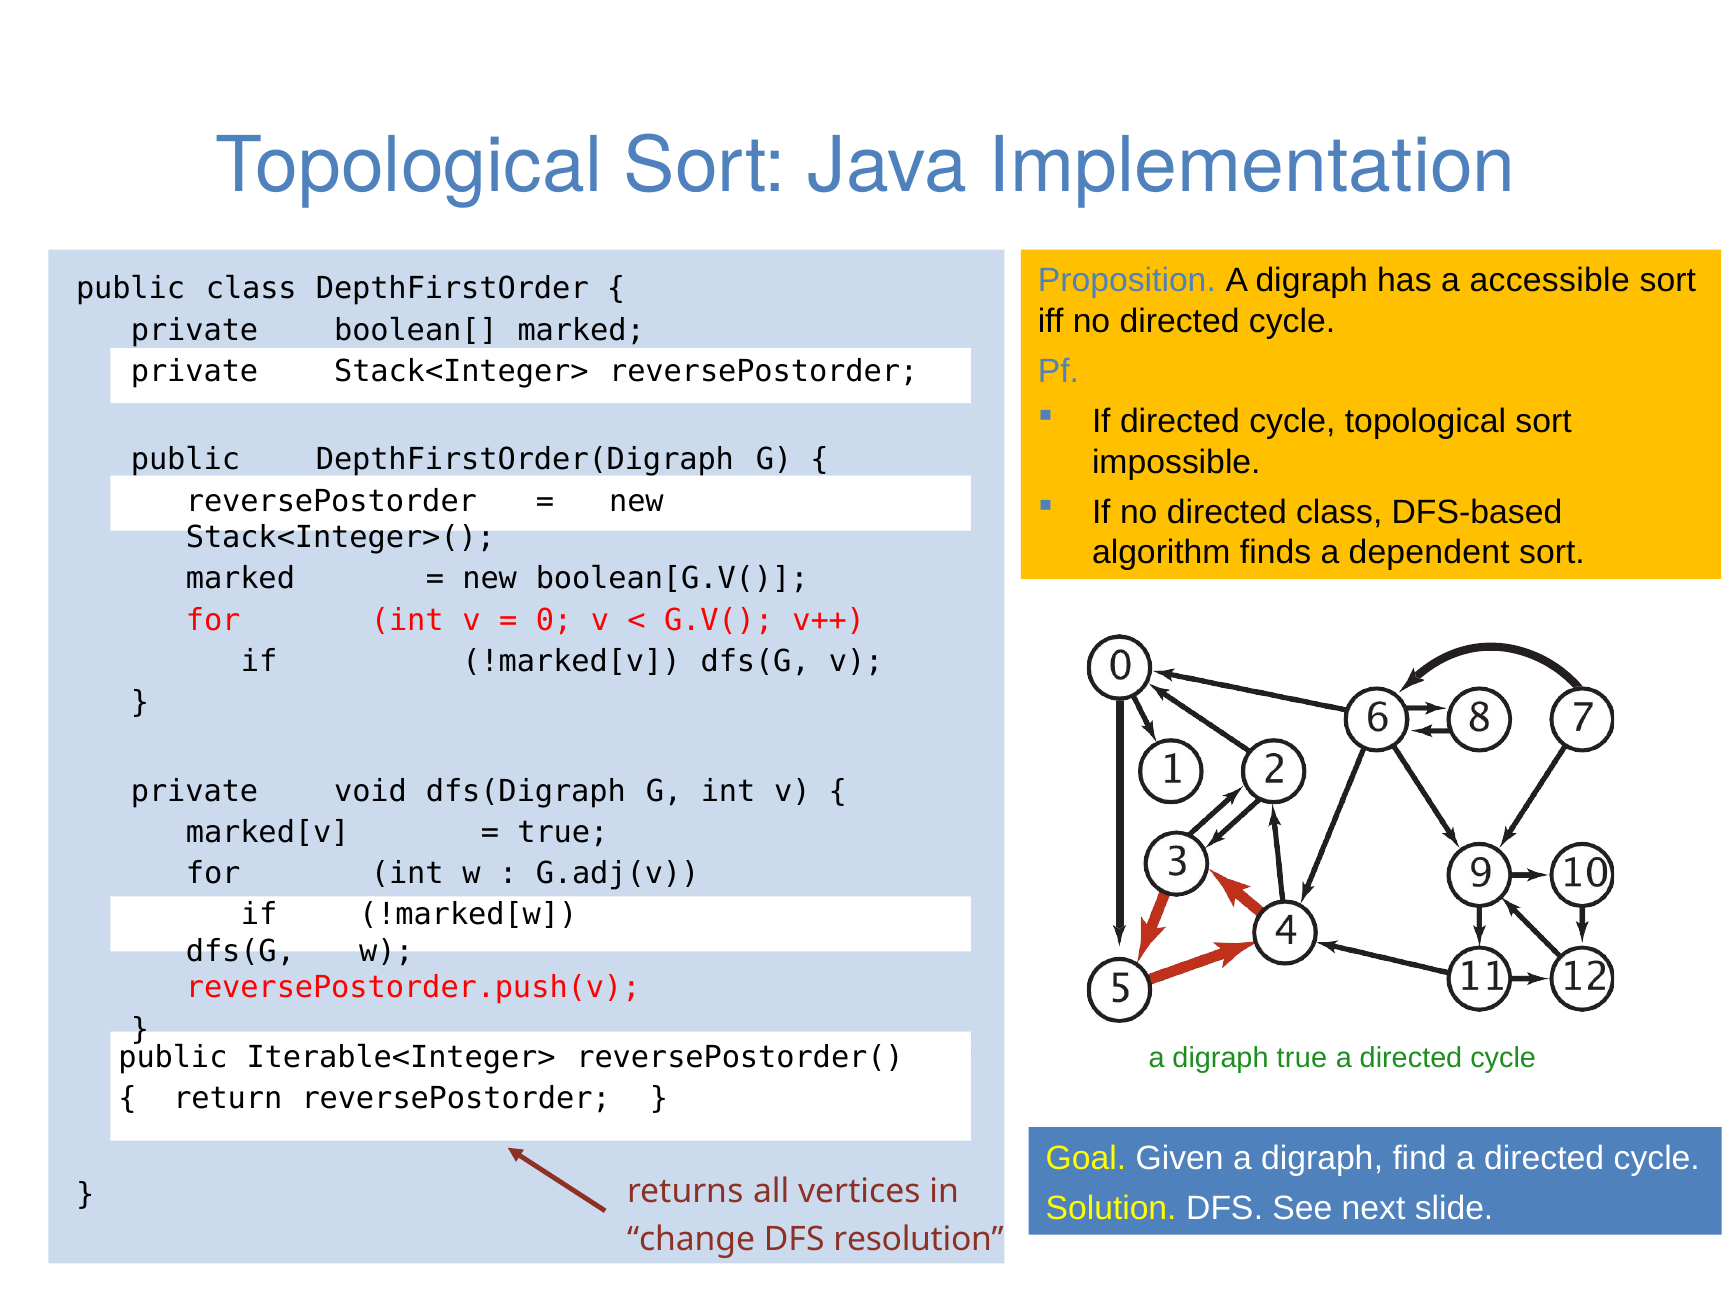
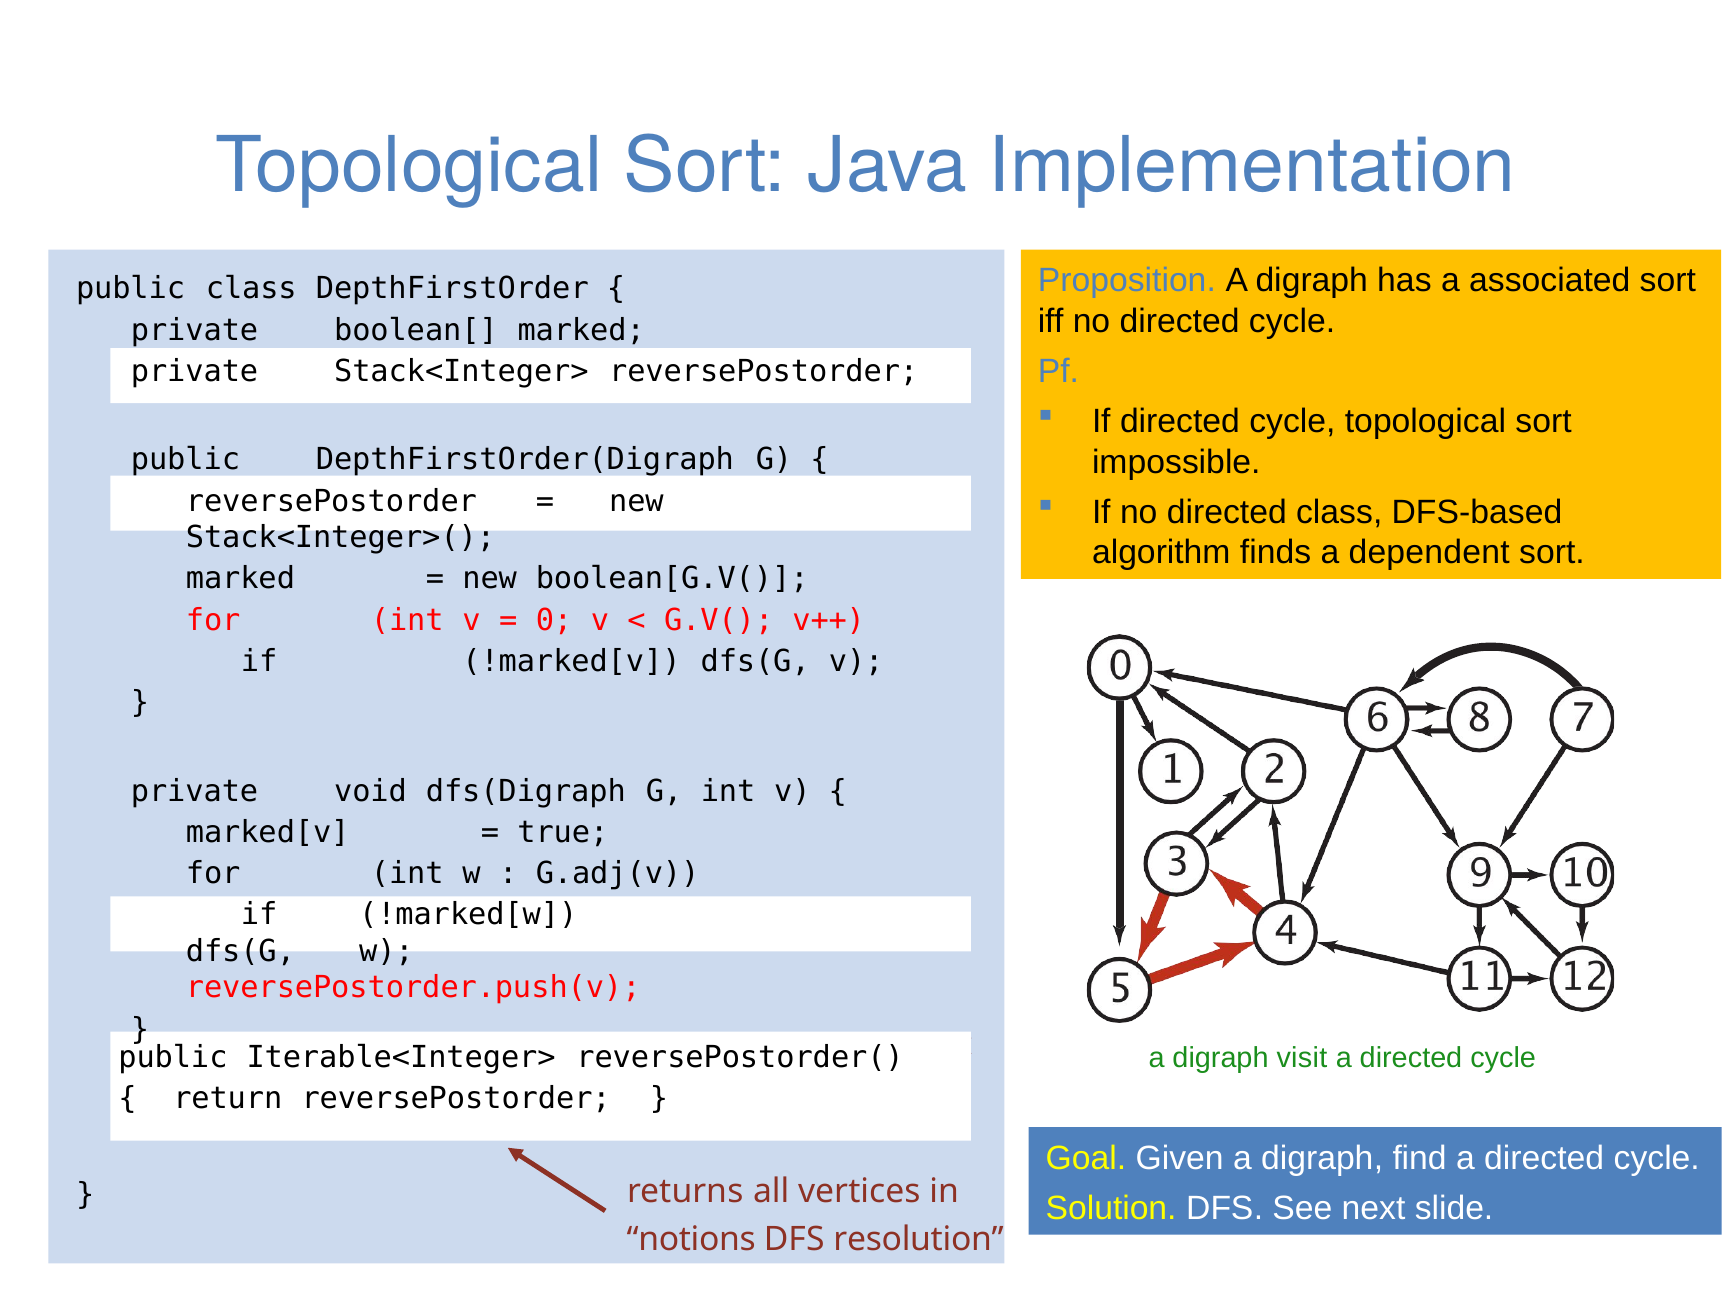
accessible: accessible -> associated
digraph true: true -> visit
change: change -> notions
